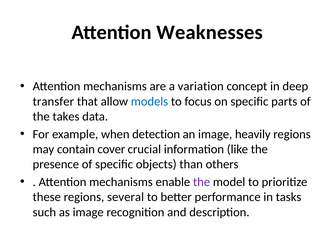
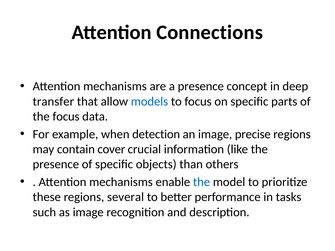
Weaknesses: Weaknesses -> Connections
a variation: variation -> presence
the takes: takes -> focus
heavily: heavily -> precise
the at (202, 182) colour: purple -> blue
